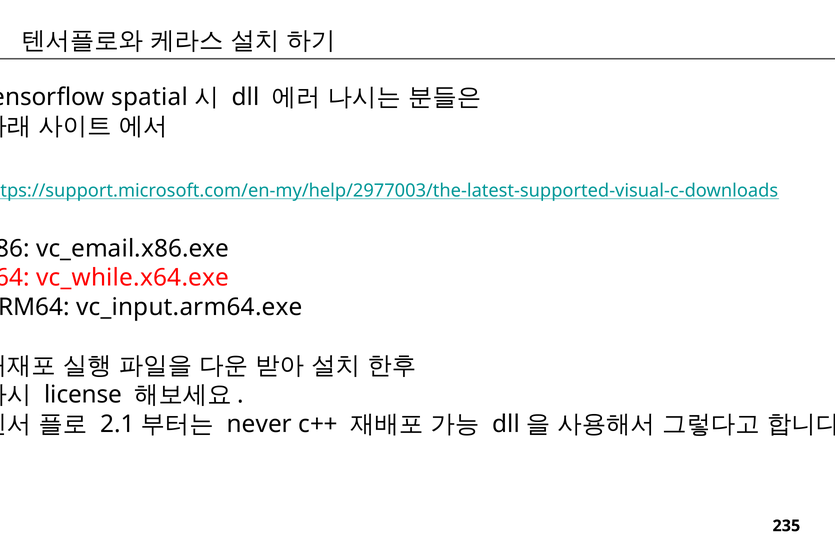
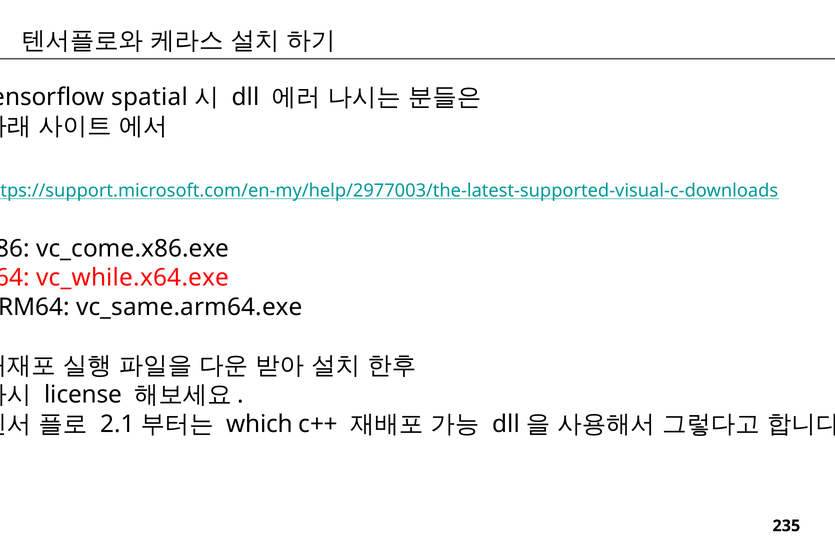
vc_email.x86.exe: vc_email.x86.exe -> vc_come.x86.exe
vc_input.arm64.exe: vc_input.arm64.exe -> vc_same.arm64.exe
never: never -> which
